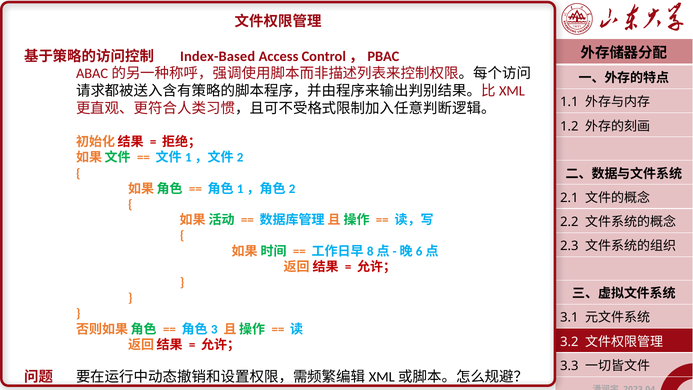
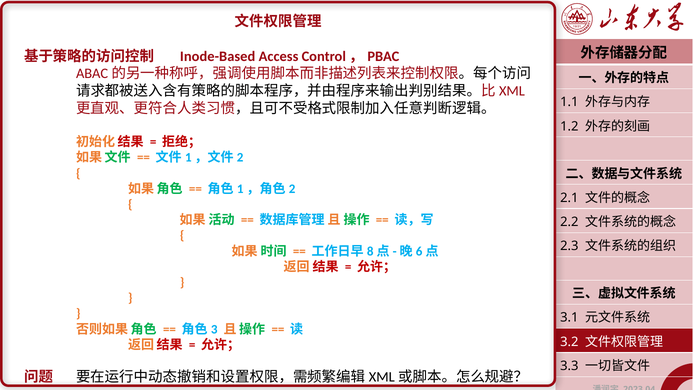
Index-Based: Index-Based -> Inode-Based
